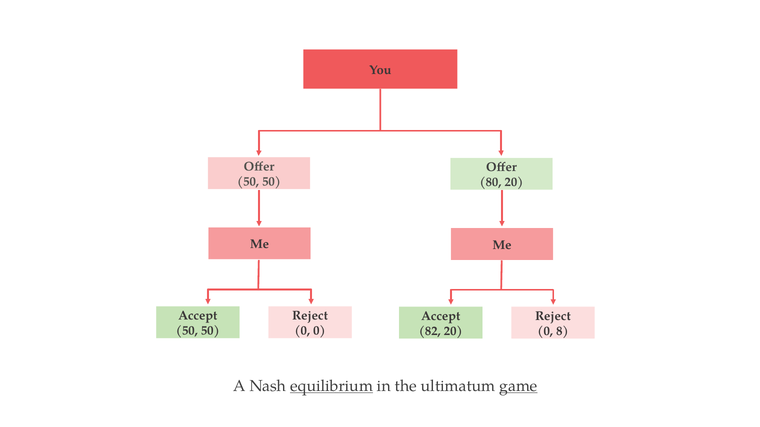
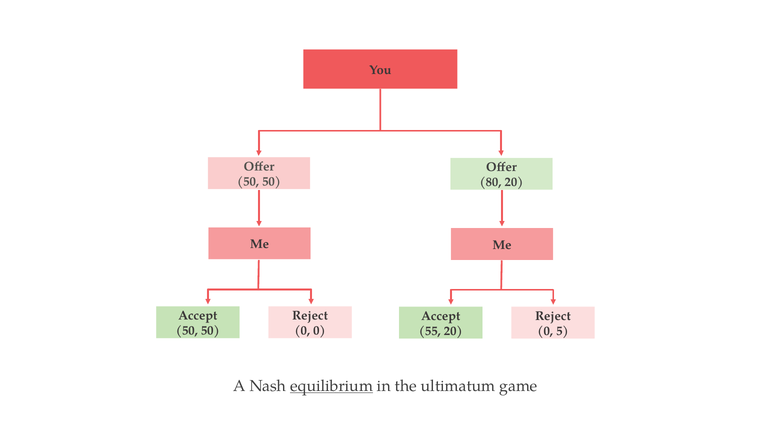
82: 82 -> 55
8: 8 -> 5
game underline: present -> none
